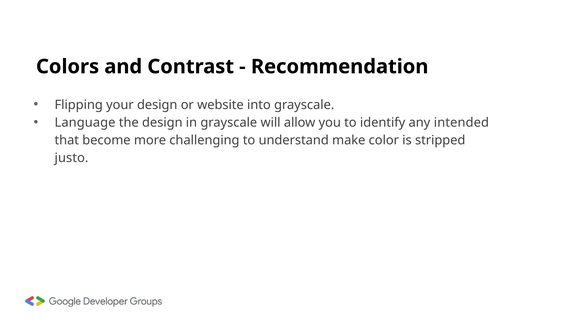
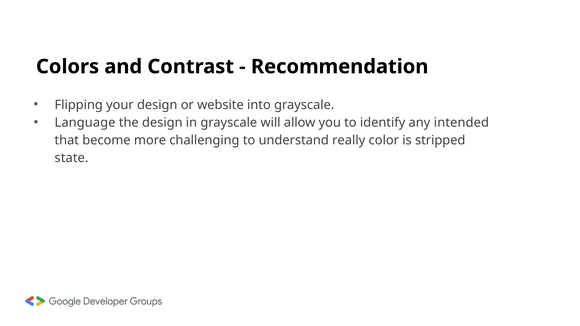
make: make -> really
justo: justo -> state
